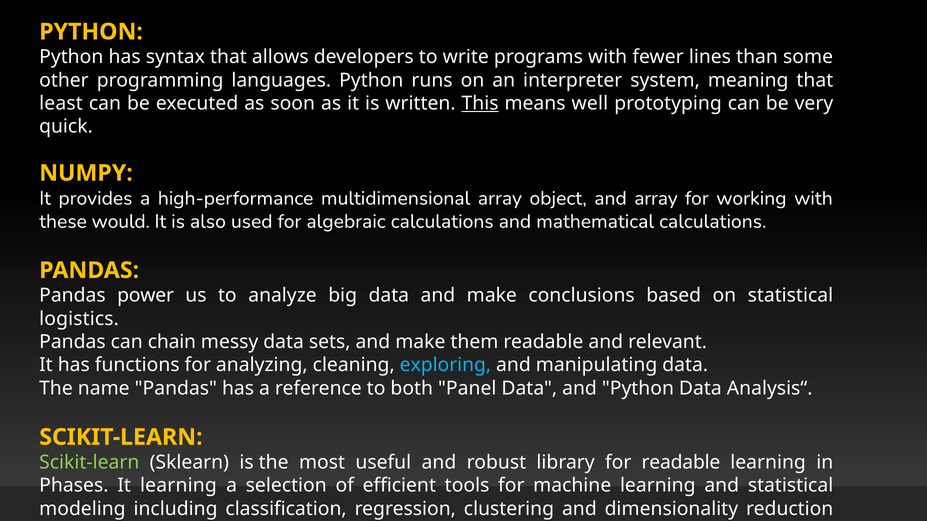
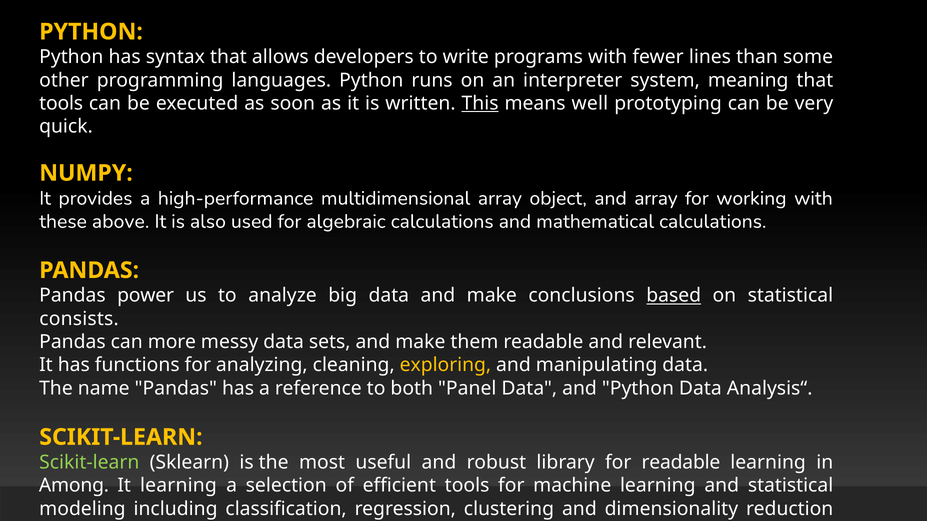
least at (61, 103): least -> tools
would: would -> above
based underline: none -> present
logistics: logistics -> consists
chain: chain -> more
exploring colour: light blue -> yellow
Phases: Phases -> Among
